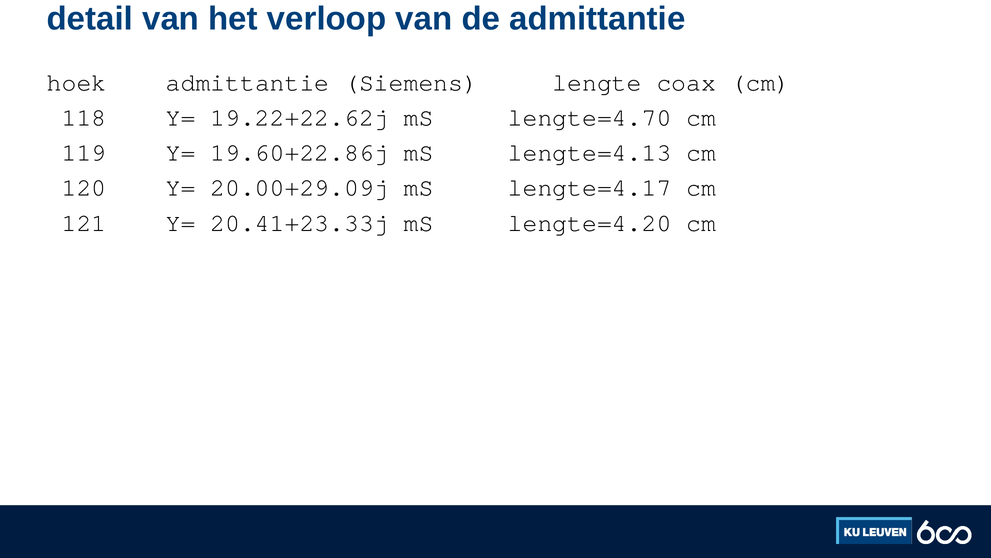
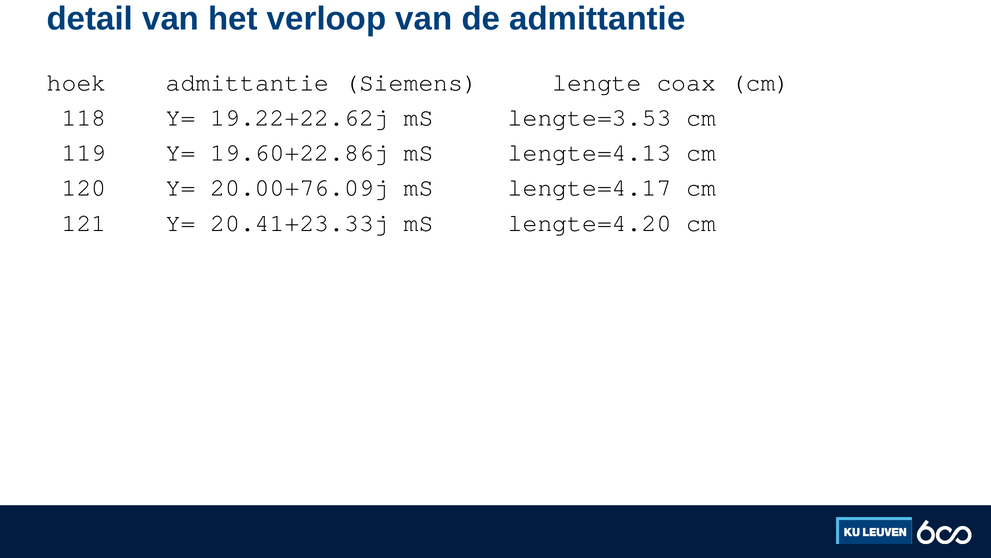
lengte=4.70: lengte=4.70 -> lengte=3.53
20.00+29.09j: 20.00+29.09j -> 20.00+76.09j
